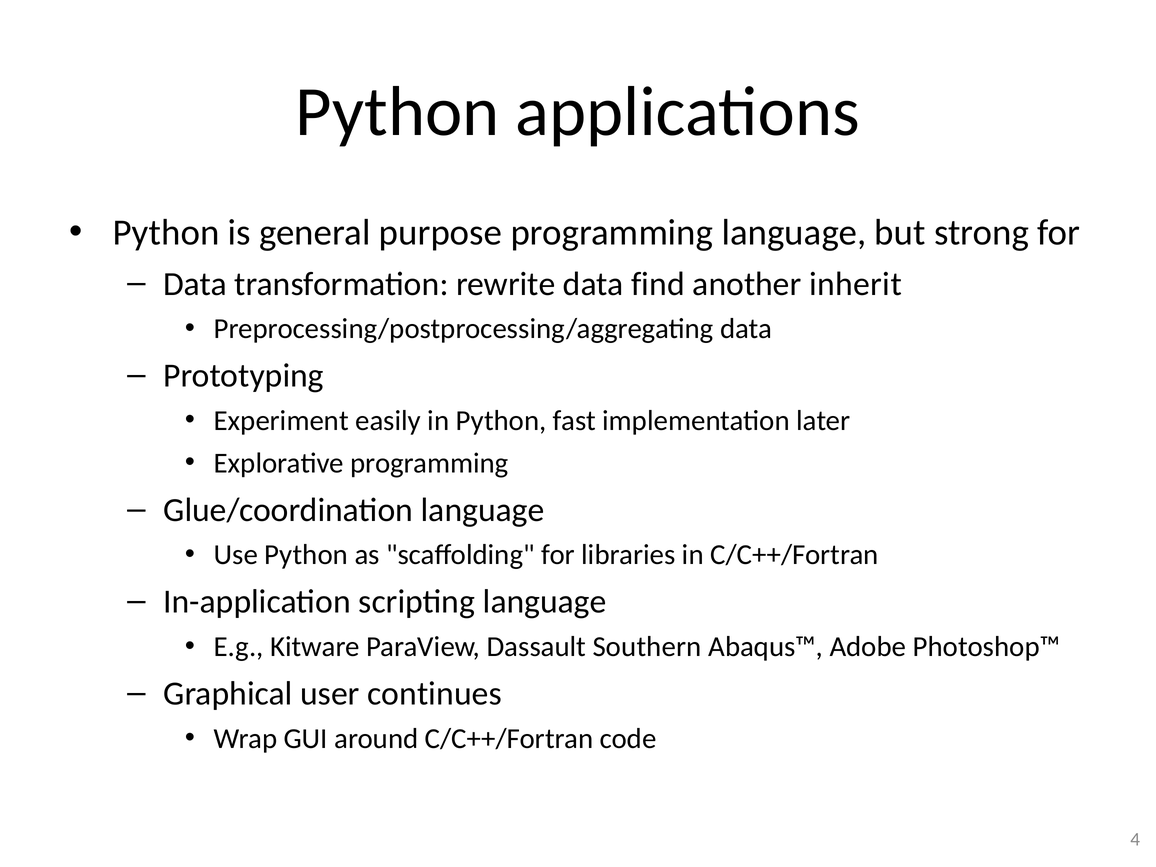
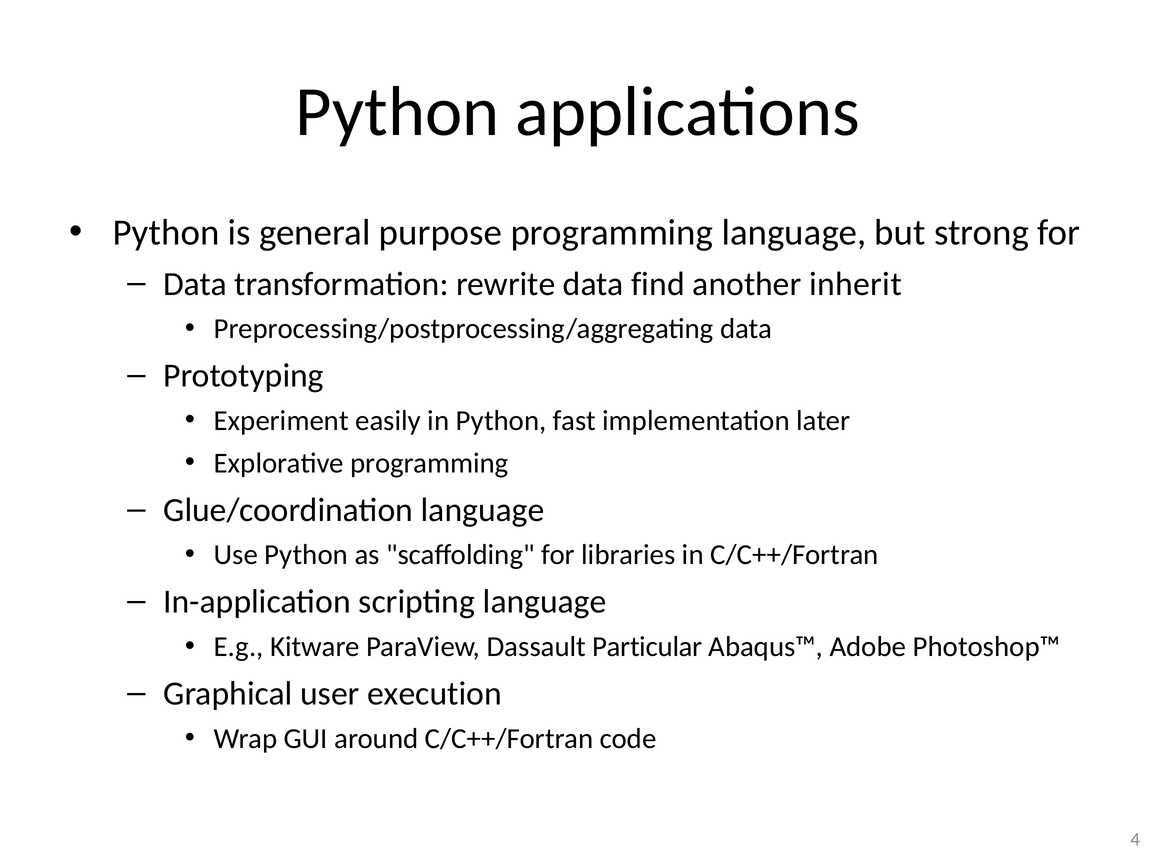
Southern: Southern -> Particular
continues: continues -> execution
